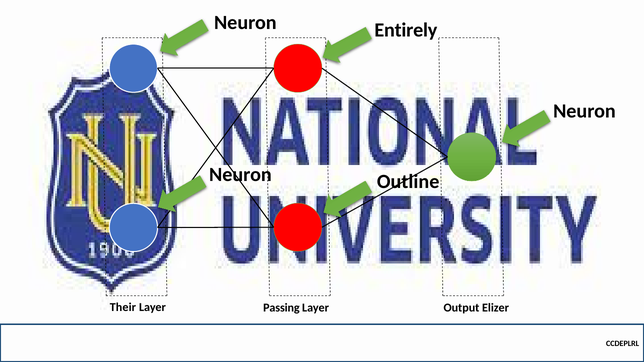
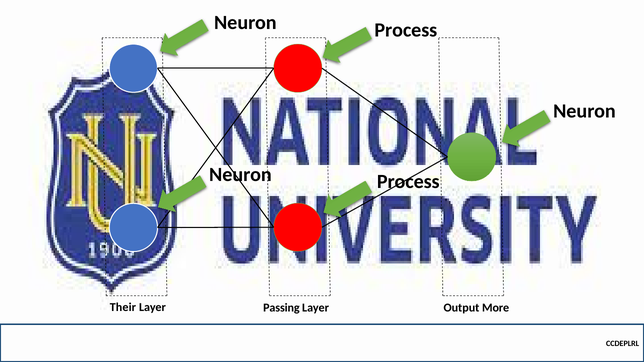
Entirely at (406, 30): Entirely -> Process
Outline at (408, 182): Outline -> Process
Elizer: Elizer -> More
